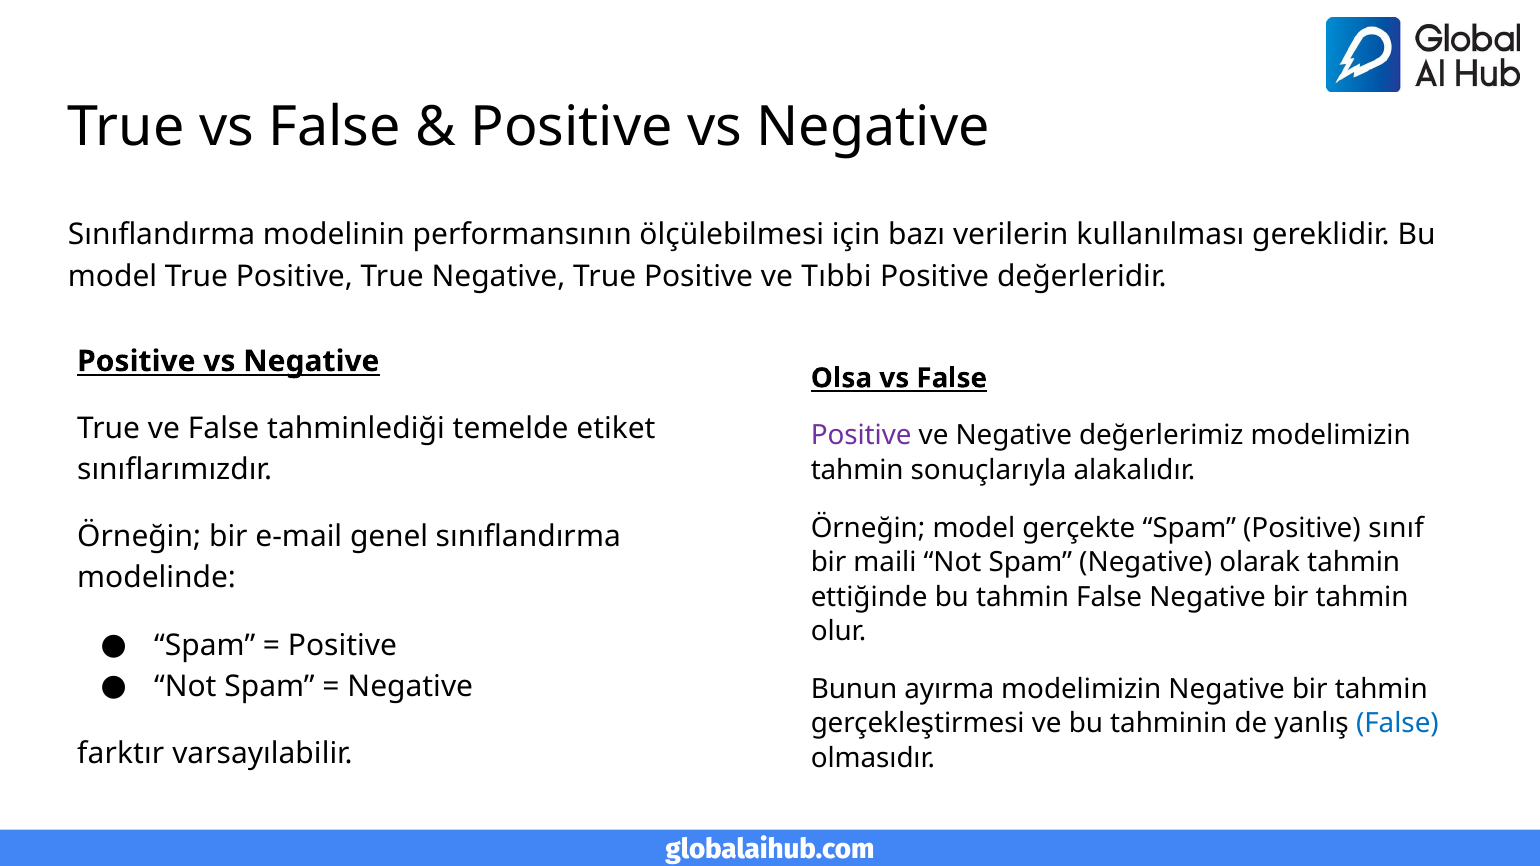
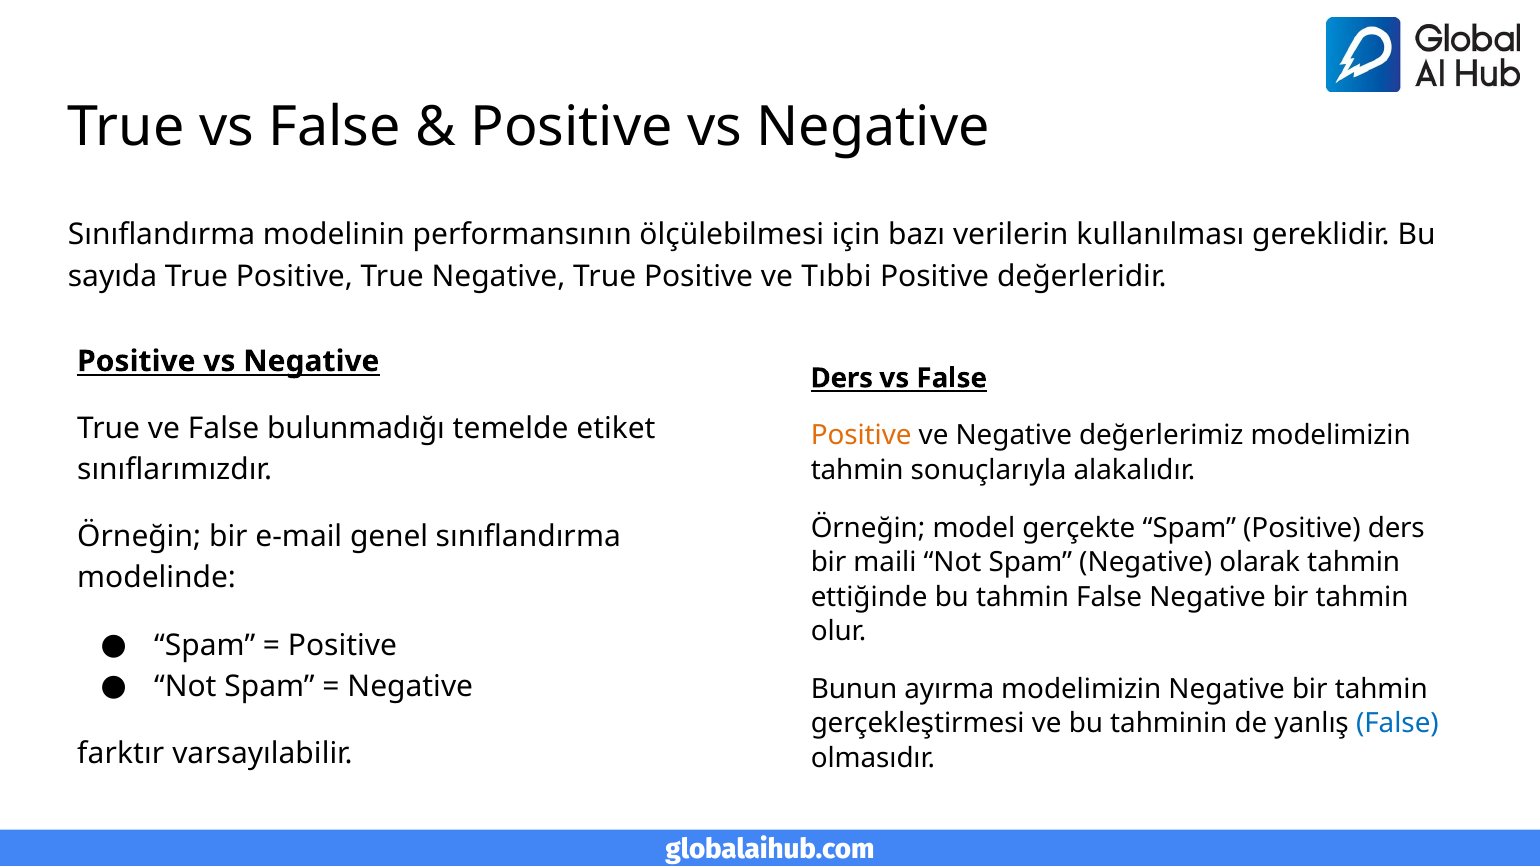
model at (113, 276): model -> sayıda
Olsa at (842, 378): Olsa -> Ders
tahminlediği: tahminlediği -> bulunmadığı
Positive at (861, 436) colour: purple -> orange
Positive sınıf: sınıf -> ders
